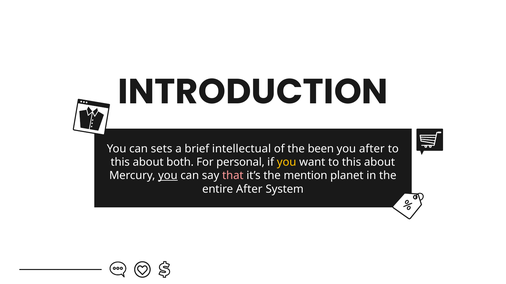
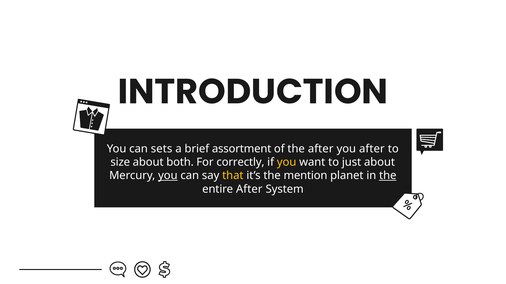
intellectual: intellectual -> assortment
the been: been -> after
this at (120, 162): this -> size
personal: personal -> correctly
want to this: this -> just
that colour: pink -> yellow
the at (388, 176) underline: none -> present
